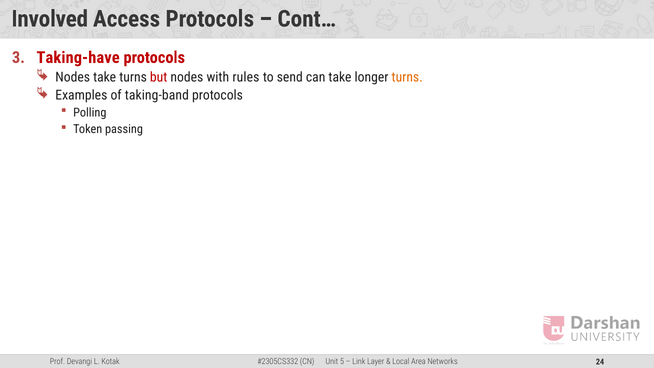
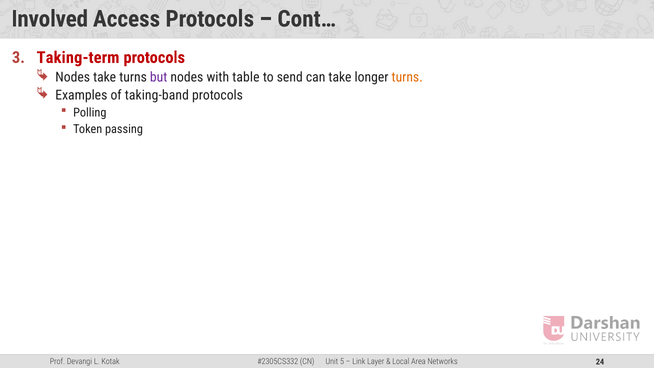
Taking-have: Taking-have -> Taking-term
but colour: red -> purple
rules: rules -> table
